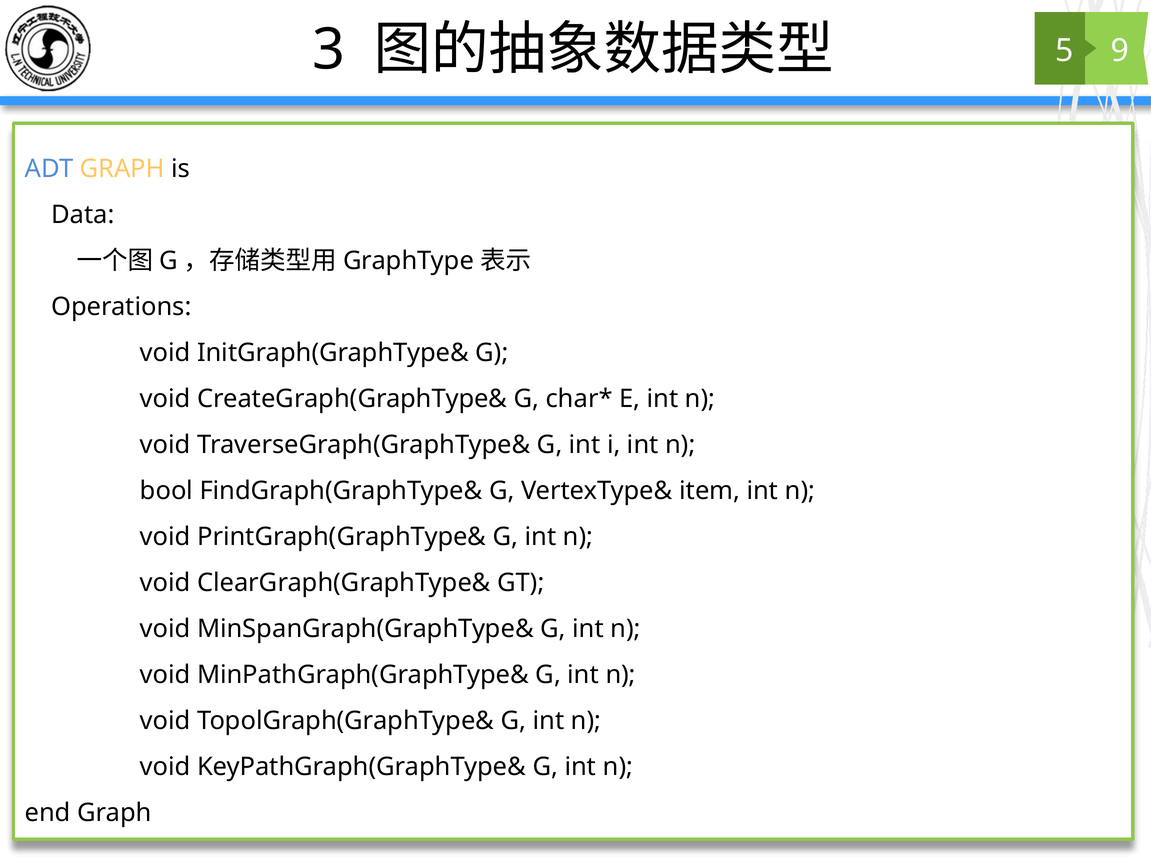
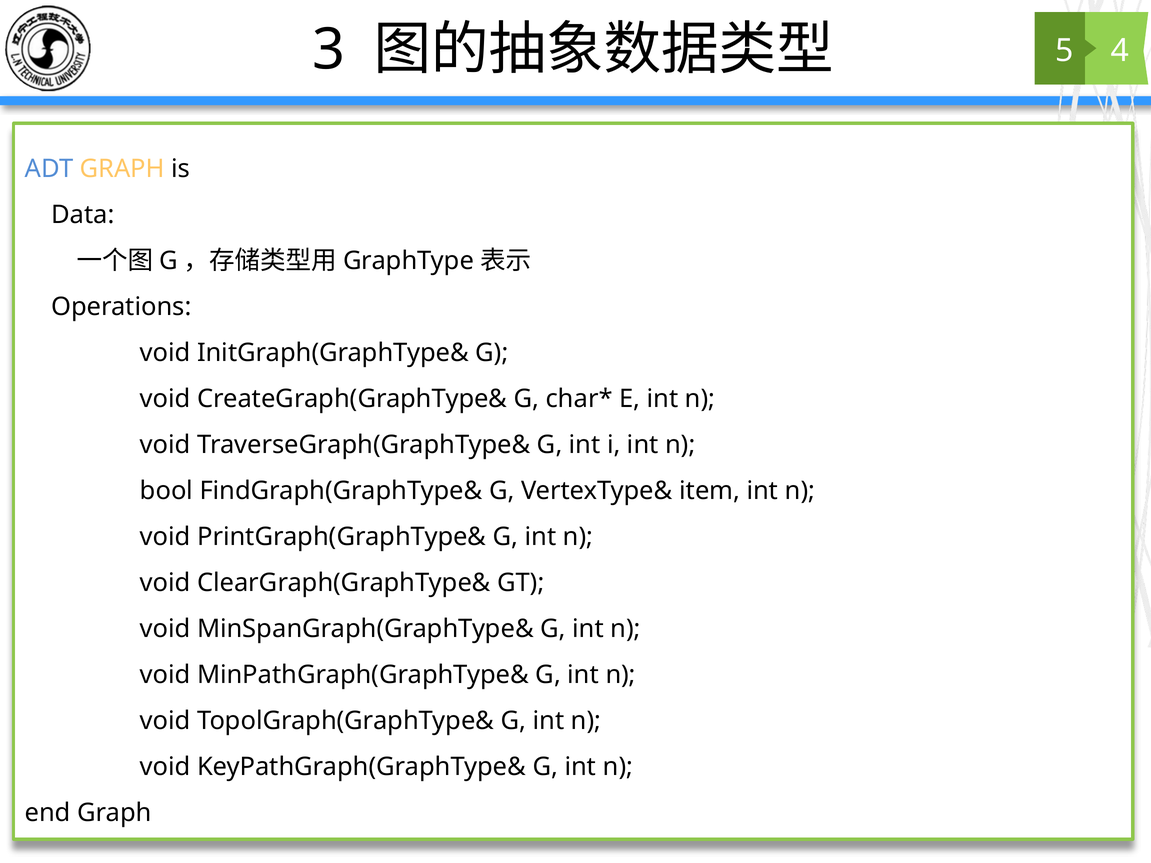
9: 9 -> 4
